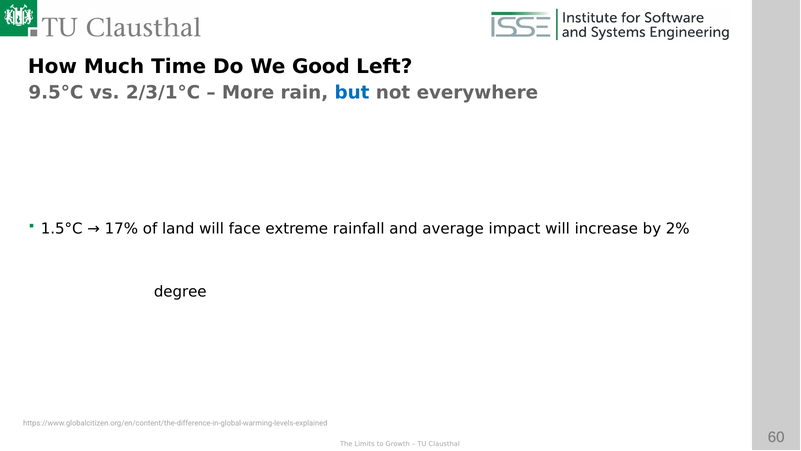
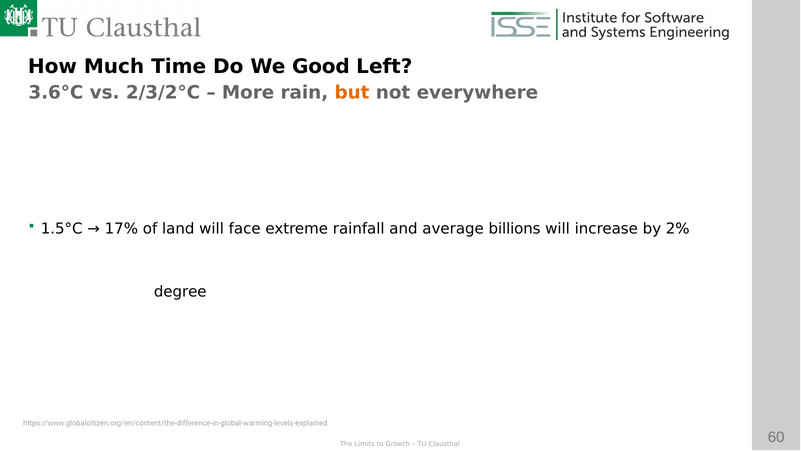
9.5°C: 9.5°C -> 3.6°C
2/3/1°C: 2/3/1°C -> 2/3/2°C
but colour: blue -> orange
impact: impact -> billions
